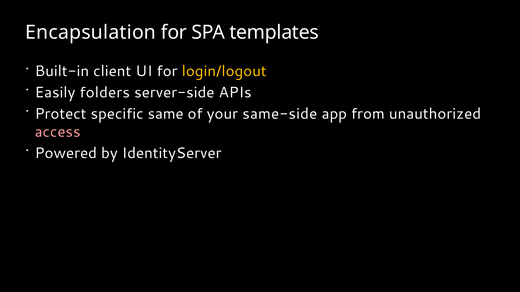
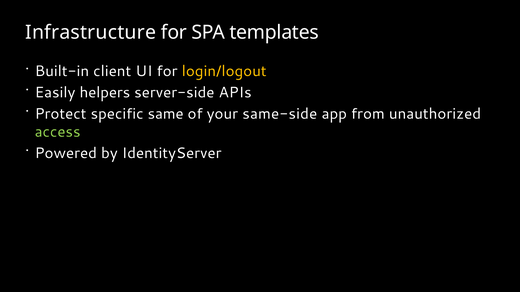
Encapsulation: Encapsulation -> Infrastructure
folders: folders -> helpers
access colour: pink -> light green
